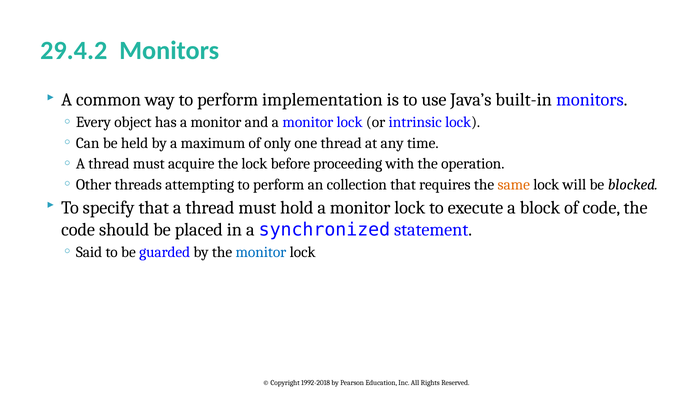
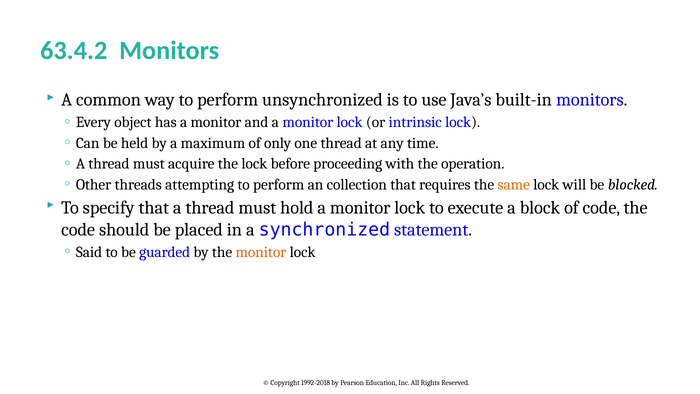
29.4.2: 29.4.2 -> 63.4.2
implementation: implementation -> unsynchronized
monitor at (261, 252) colour: blue -> orange
